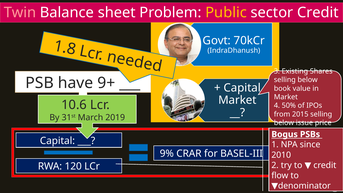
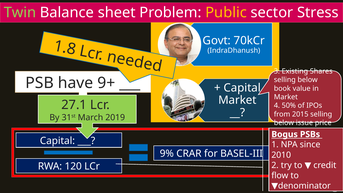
Twin colour: pink -> light green
sector Credit: Credit -> Stress
10.6: 10.6 -> 27.1
